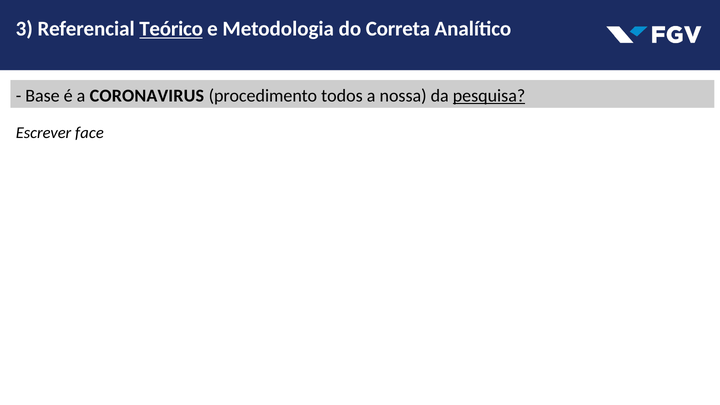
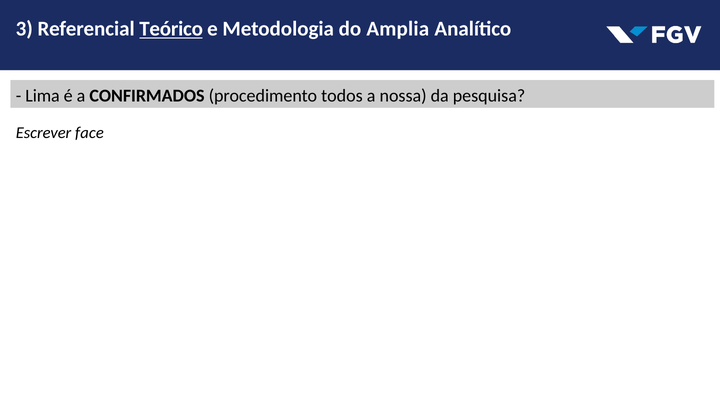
Correta: Correta -> Amplia
Base: Base -> Lima
CORONAVIRUS: CORONAVIRUS -> CONFIRMADOS
pesquisa underline: present -> none
